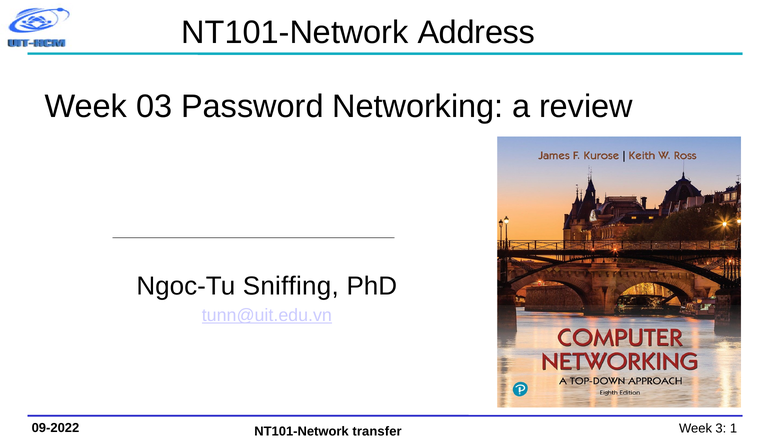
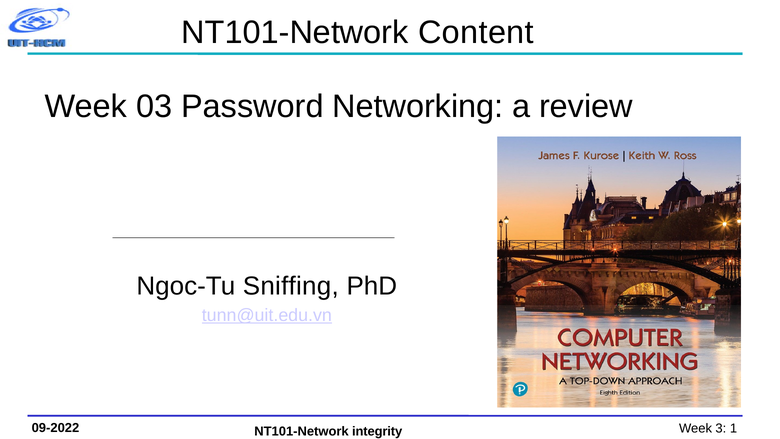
Address: Address -> Content
transfer: transfer -> integrity
